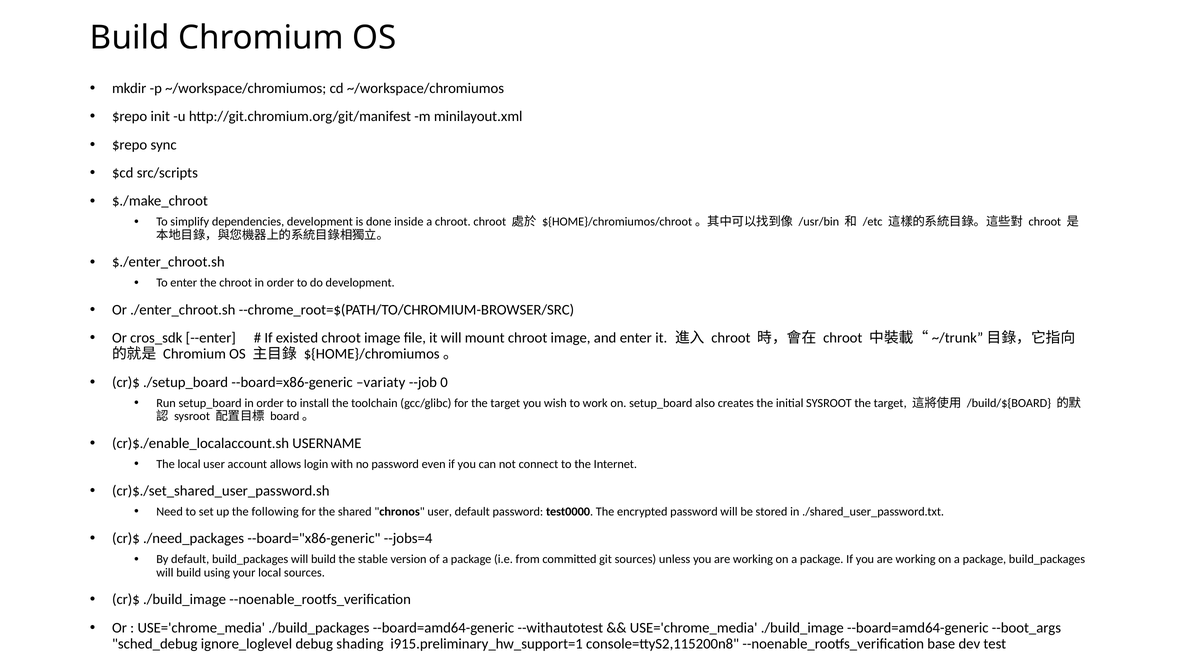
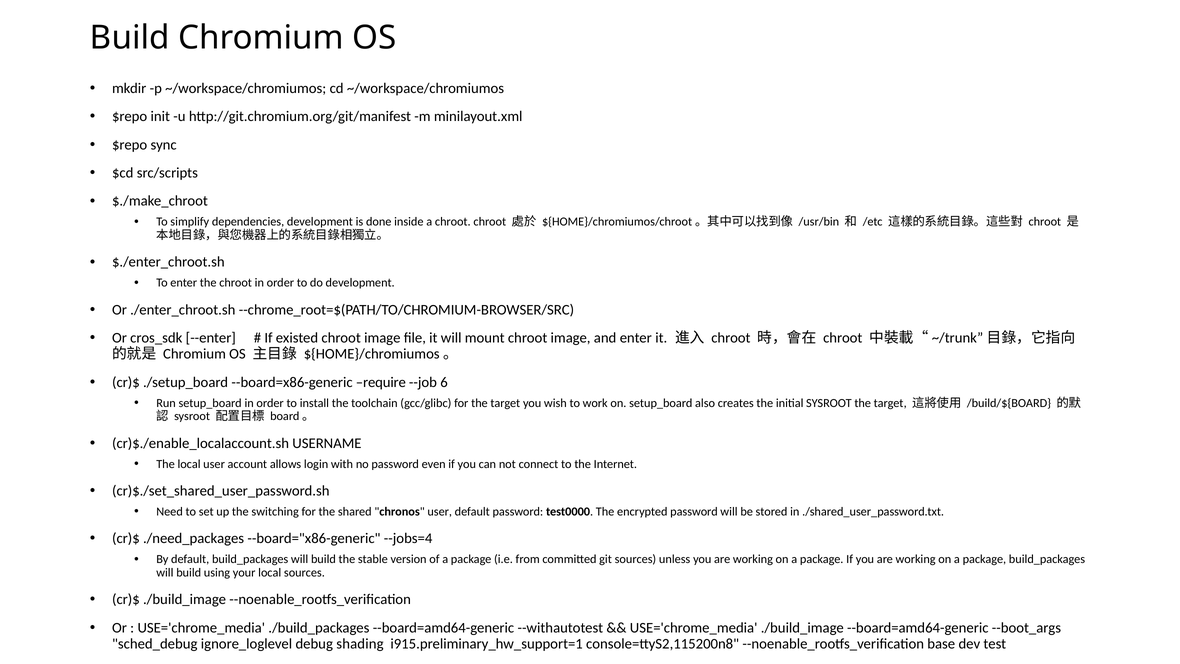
variaty: variaty -> require
0: 0 -> 6
following: following -> switching
